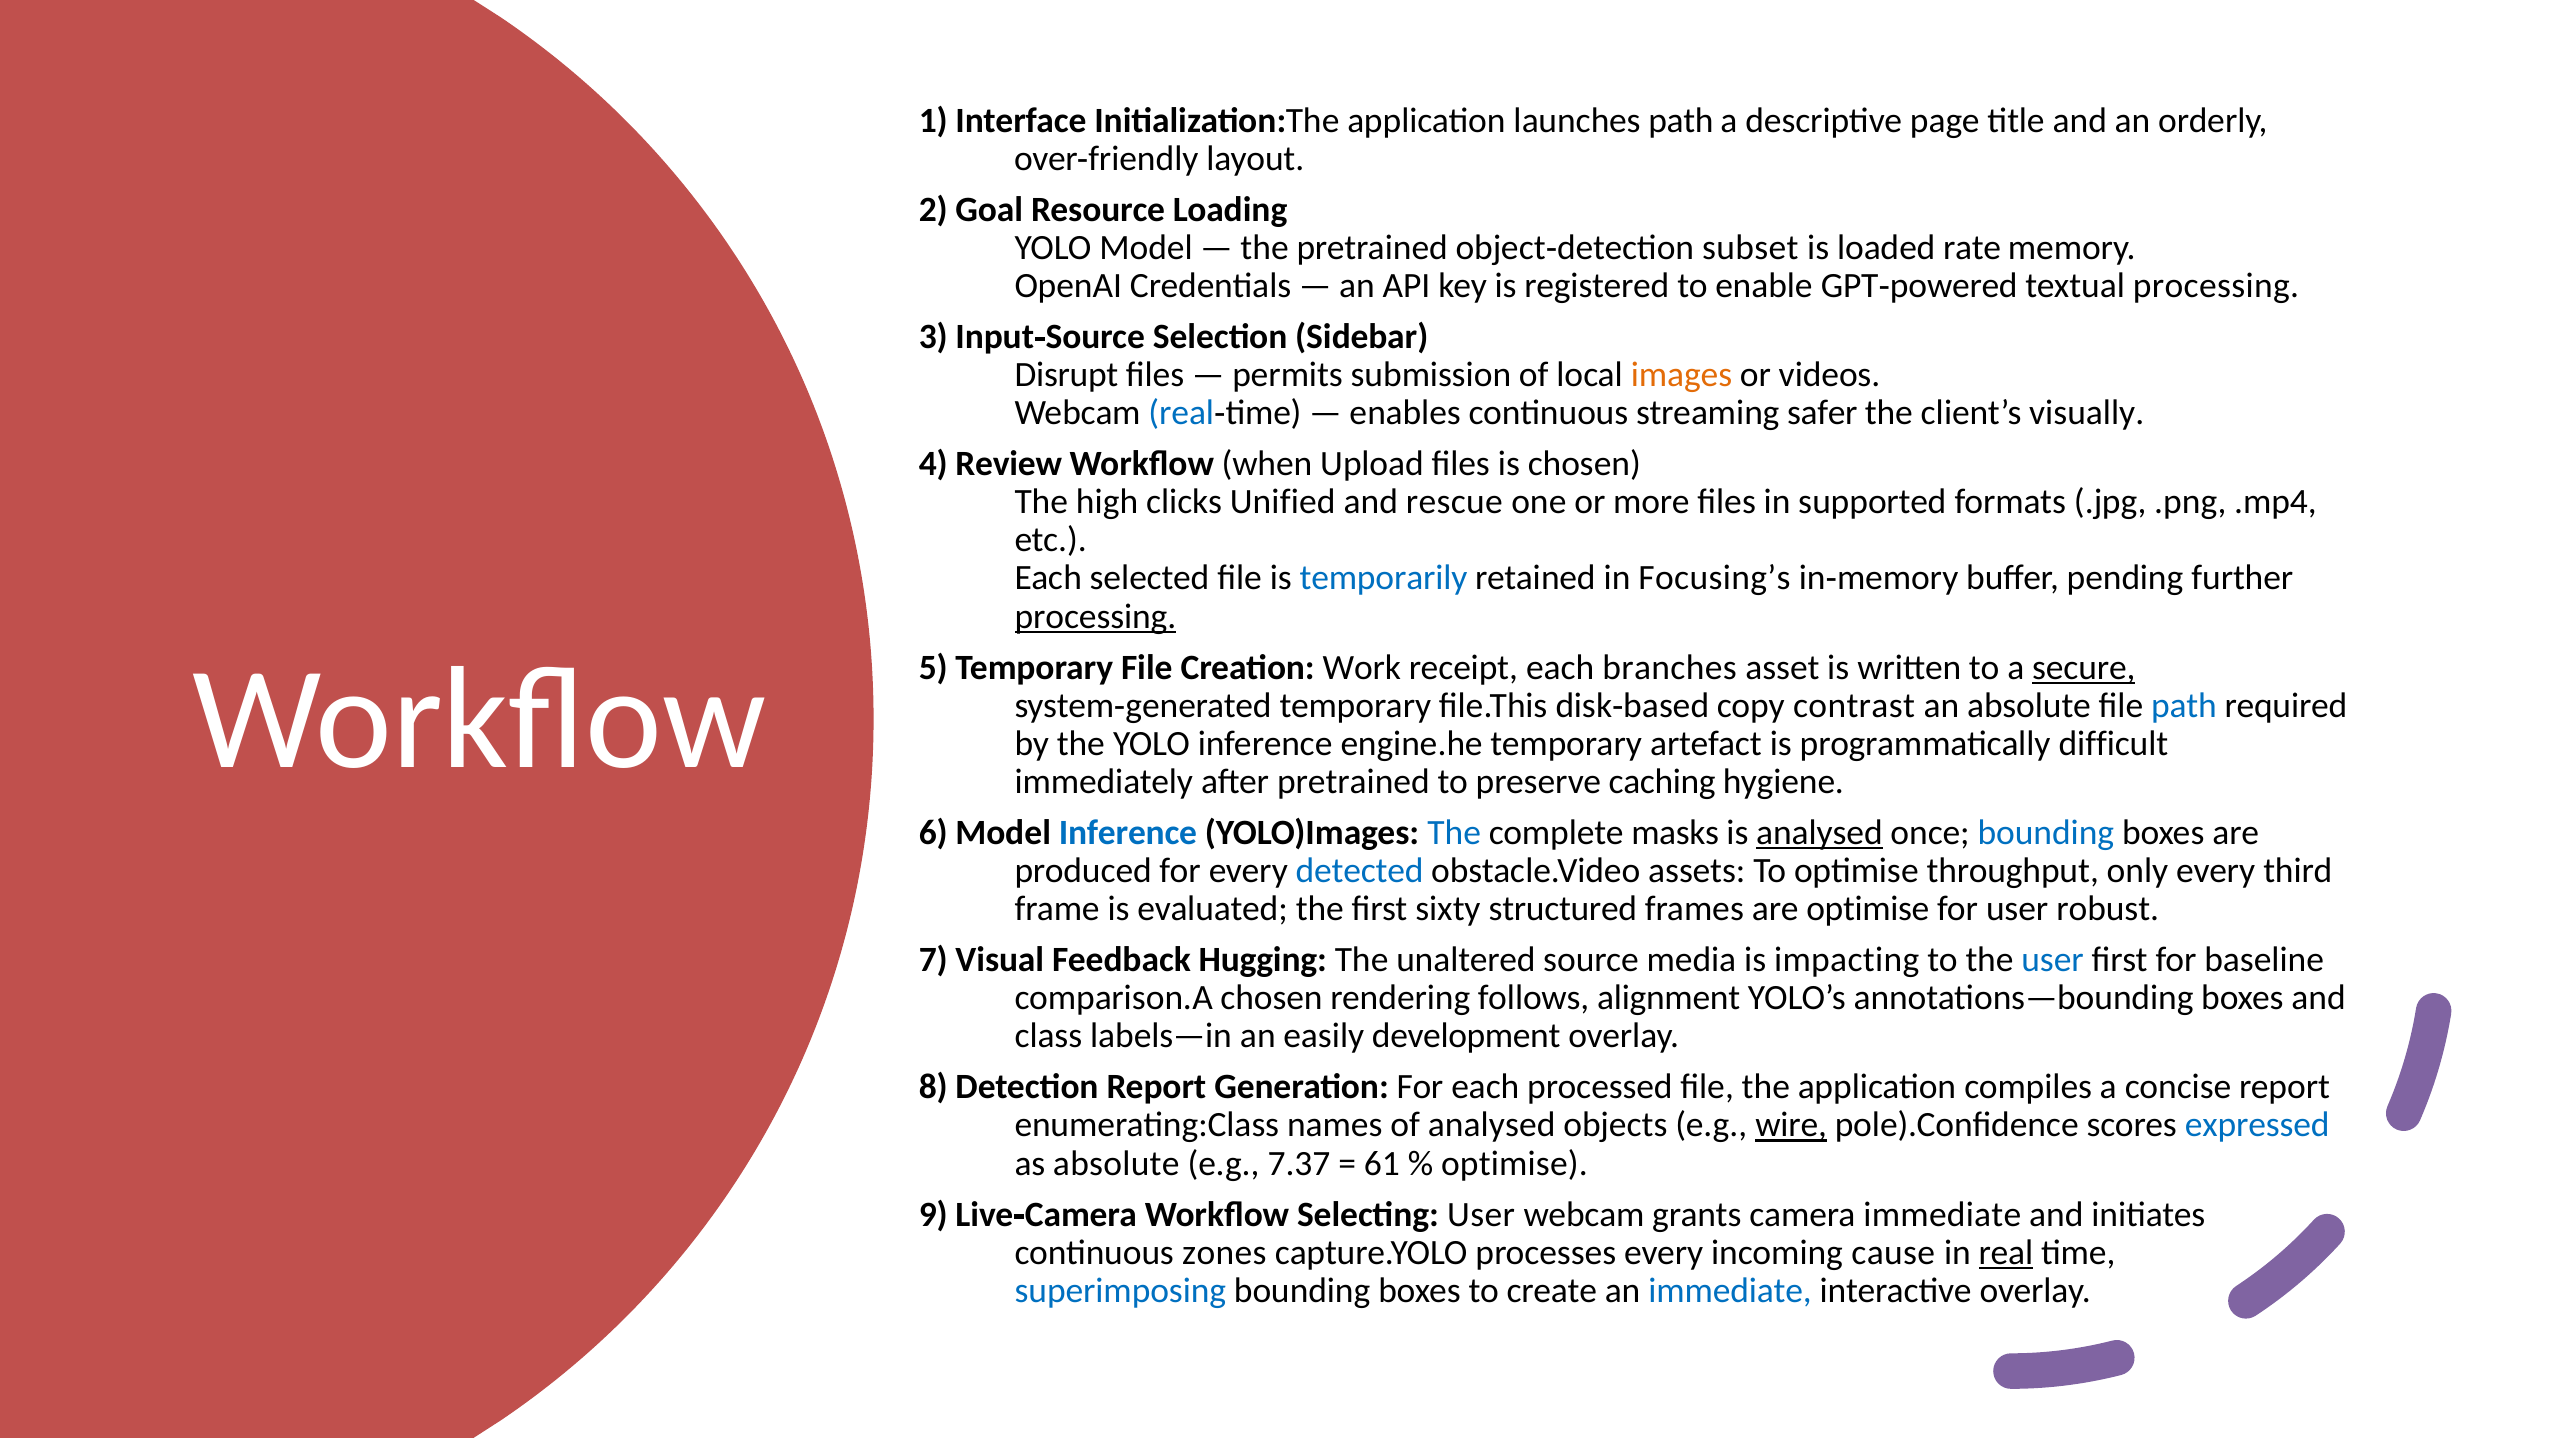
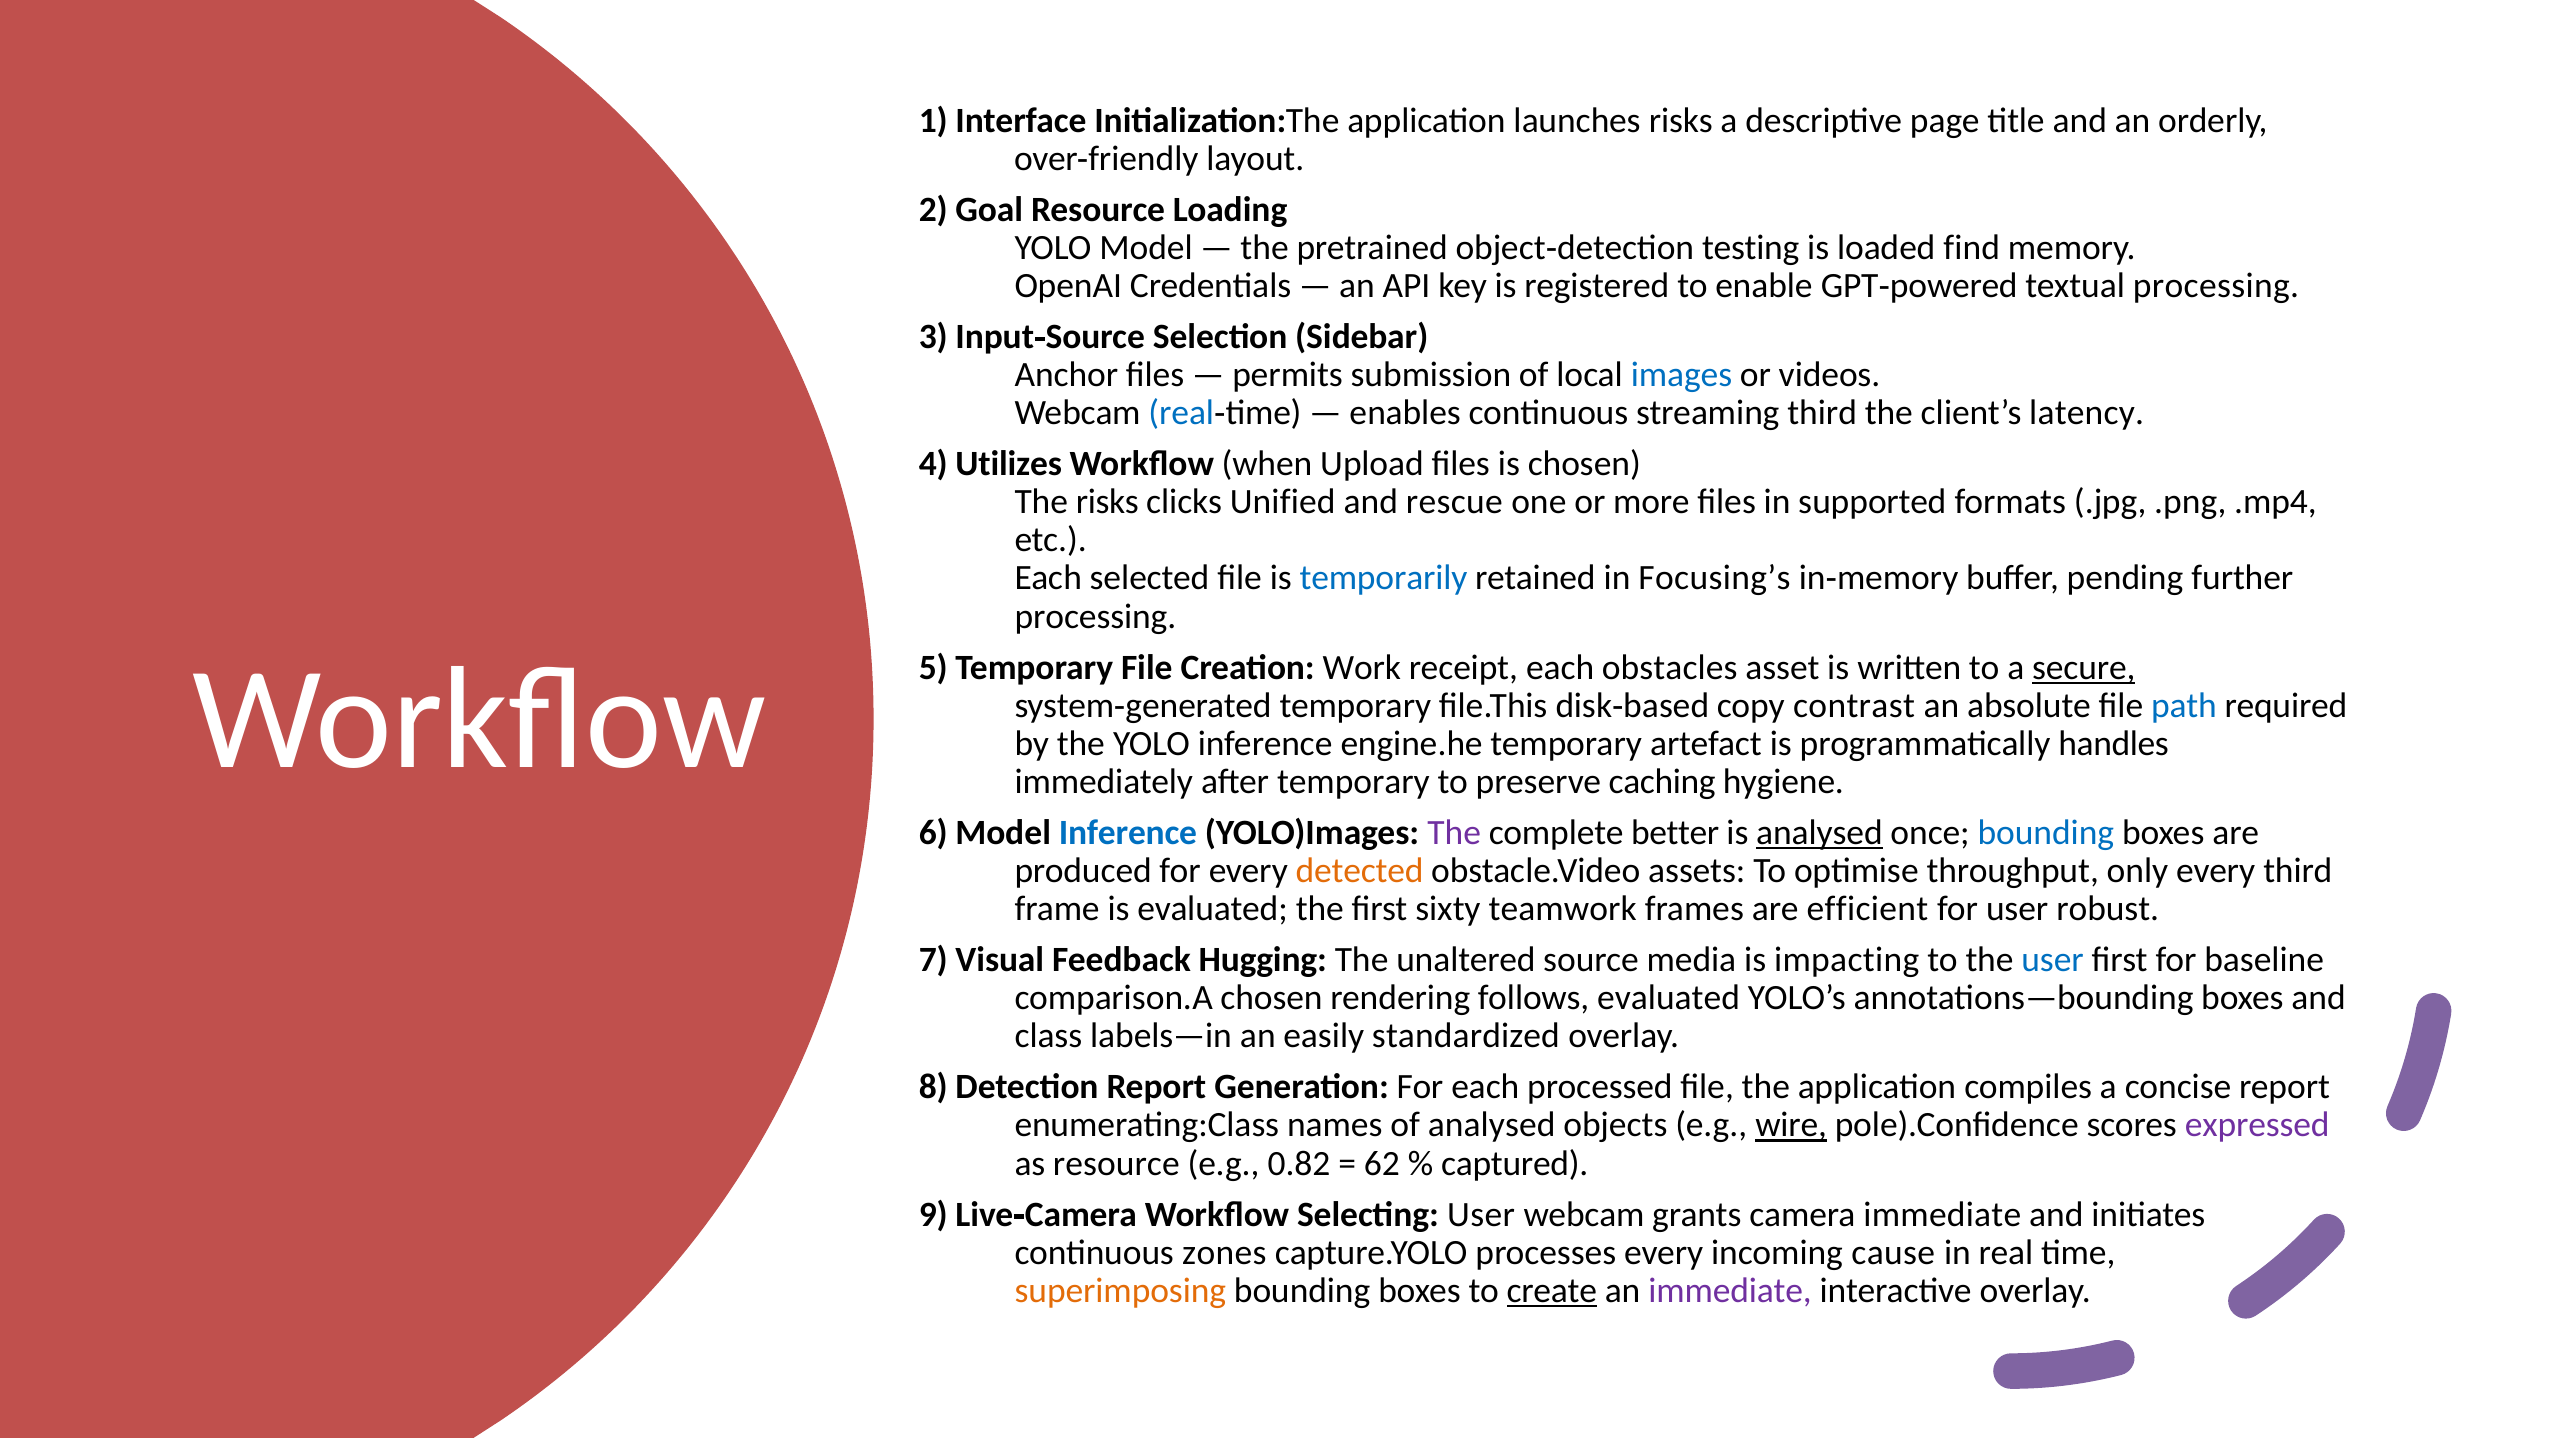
launches path: path -> risks
subset: subset -> testing
rate: rate -> find
Disrupt: Disrupt -> Anchor
images colour: orange -> blue
streaming safer: safer -> third
visually: visually -> latency
Review: Review -> Utilizes
The high: high -> risks
processing at (1095, 616) underline: present -> none
branches: branches -> obstacles
difficult: difficult -> handles
after pretrained: pretrained -> temporary
The at (1454, 833) colour: blue -> purple
masks: masks -> better
detected colour: blue -> orange
structured: structured -> teamwork
are optimise: optimise -> efficient
follows alignment: alignment -> evaluated
development: development -> standardized
expressed colour: blue -> purple
as absolute: absolute -> resource
7.37: 7.37 -> 0.82
61: 61 -> 62
optimise at (1514, 1163): optimise -> captured
real at (2006, 1252) underline: present -> none
superimposing colour: blue -> orange
create underline: none -> present
immediate at (1730, 1290) colour: blue -> purple
